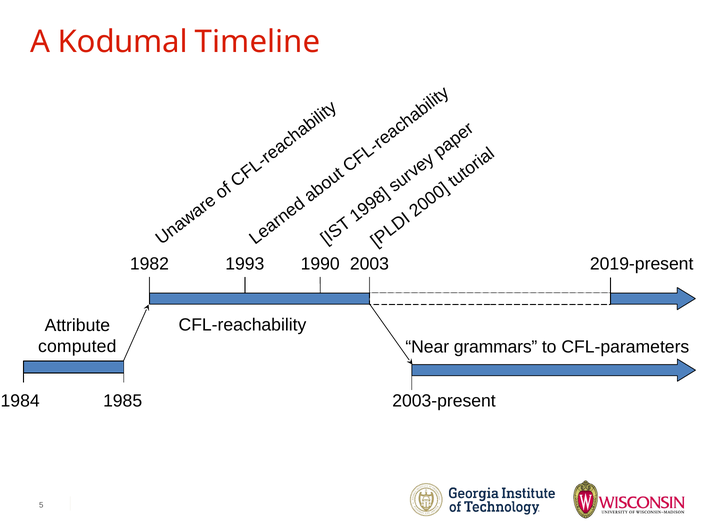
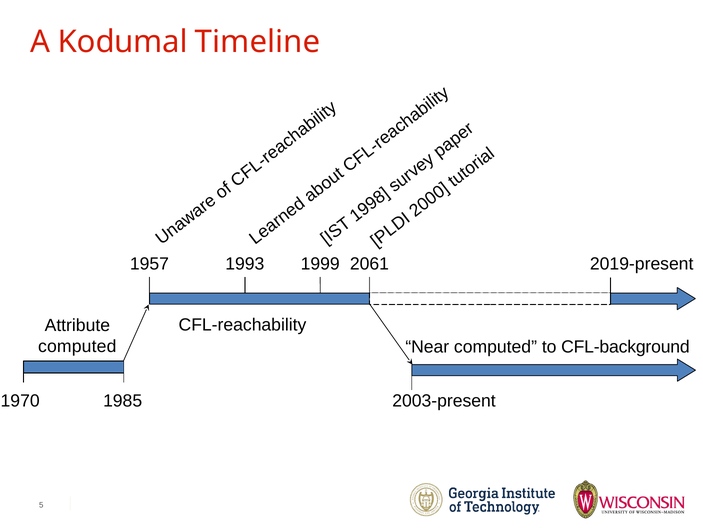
1982: 1982 -> 1957
1990: 1990 -> 1999
2003: 2003 -> 2061
Near grammars: grammars -> computed
CFL-parameters: CFL-parameters -> CFL-background
1984: 1984 -> 1970
